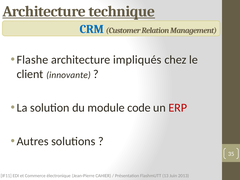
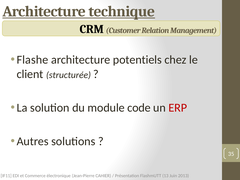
CRM colour: blue -> black
impliqués: impliqués -> potentiels
innovante: innovante -> structurée
